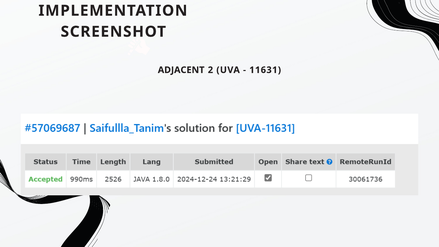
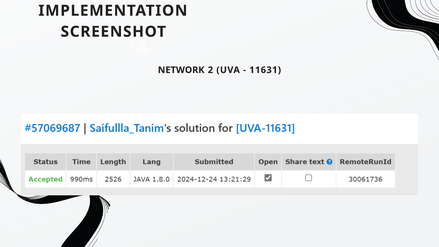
ADJACENT: ADJACENT -> NETWORK
